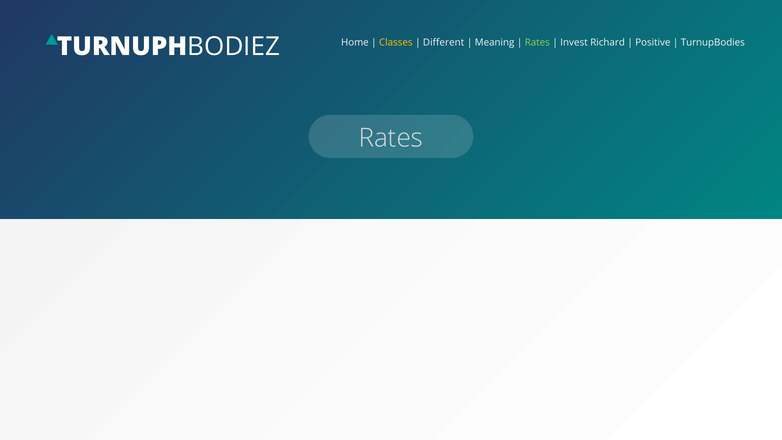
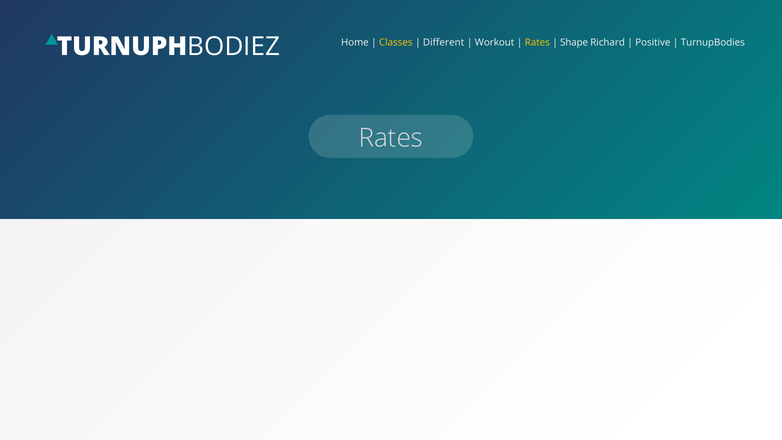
Meaning: Meaning -> Workout
Rates at (537, 43) colour: light green -> yellow
Invest: Invest -> Shape
